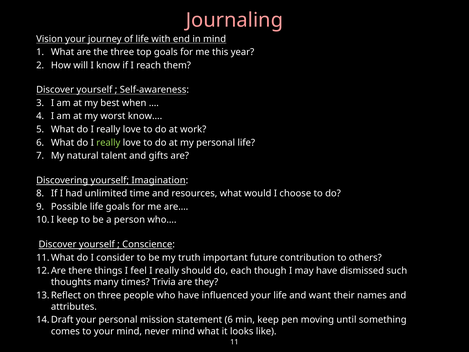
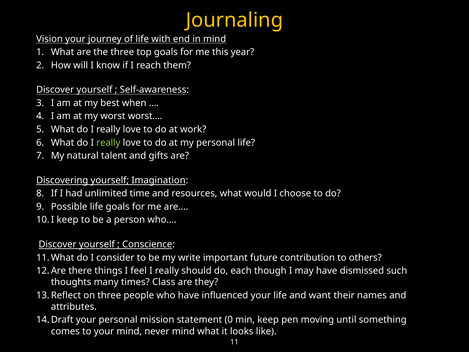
Journaling colour: pink -> yellow
know…: know… -> worst…
truth: truth -> write
Trivia: Trivia -> Class
statement 6: 6 -> 0
